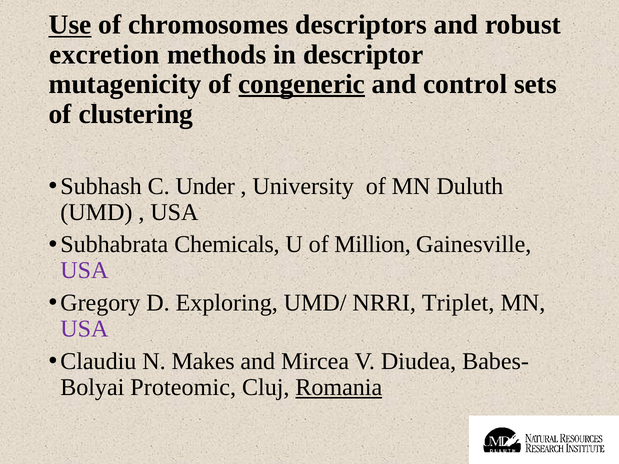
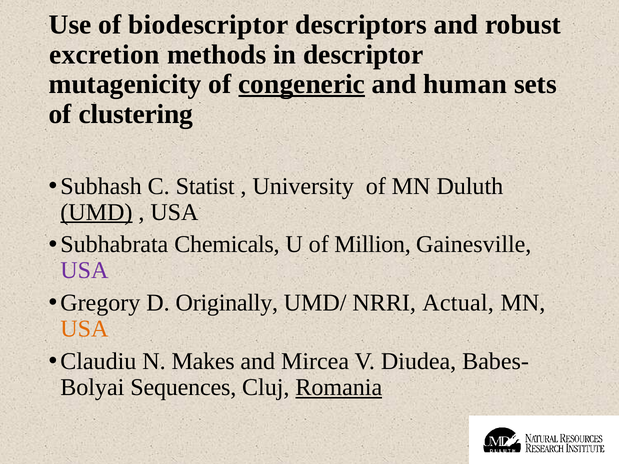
Use underline: present -> none
chromosomes: chromosomes -> biodescriptor
control: control -> human
Under: Under -> Statist
UMD underline: none -> present
Exploring: Exploring -> Originally
Triplet: Triplet -> Actual
USA at (84, 329) colour: purple -> orange
Proteomic: Proteomic -> Sequences
